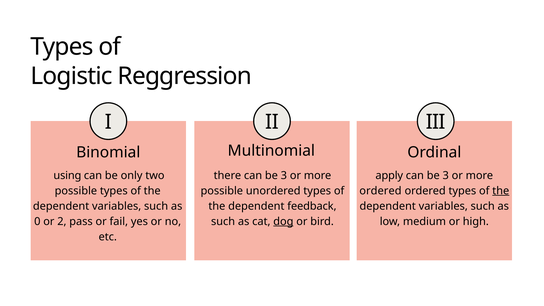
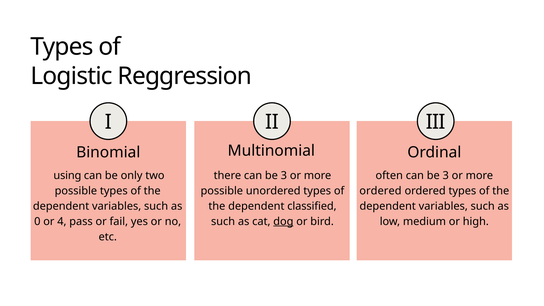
apply: apply -> often
the at (501, 191) underline: present -> none
feedback: feedback -> classified
2: 2 -> 4
